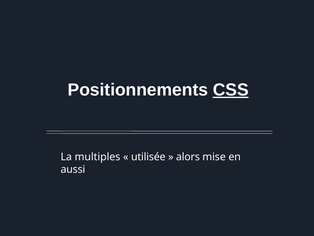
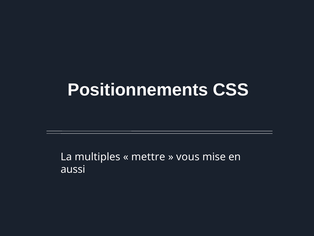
CSS underline: present -> none
utilisée: utilisée -> mettre
alors: alors -> vous
